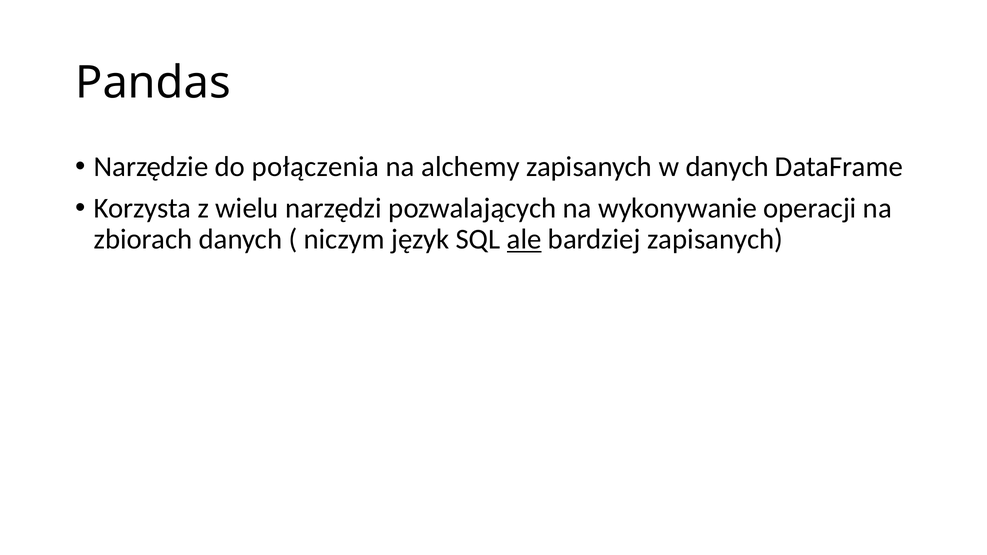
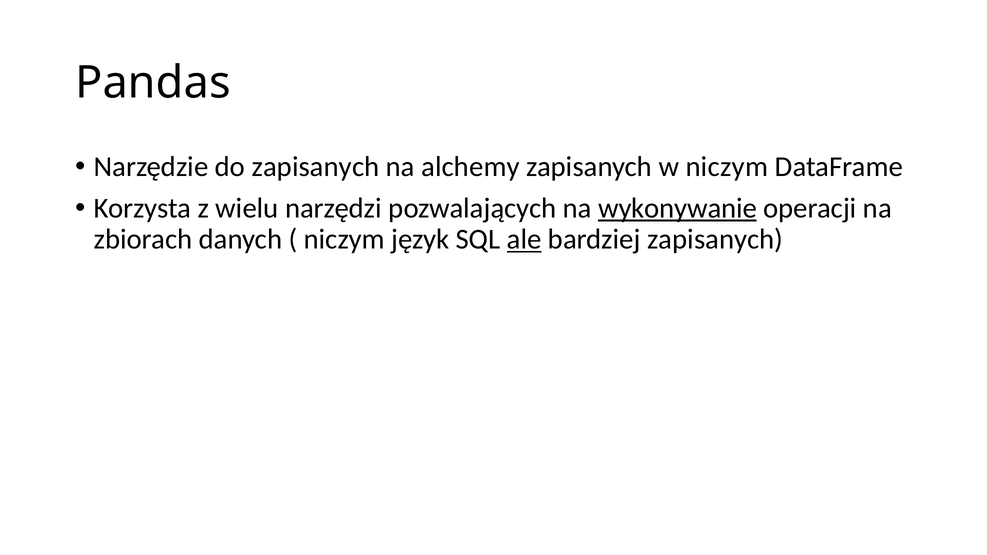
do połączenia: połączenia -> zapisanych
w danych: danych -> niczym
wykonywanie underline: none -> present
